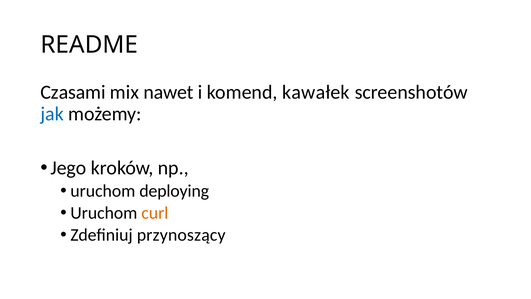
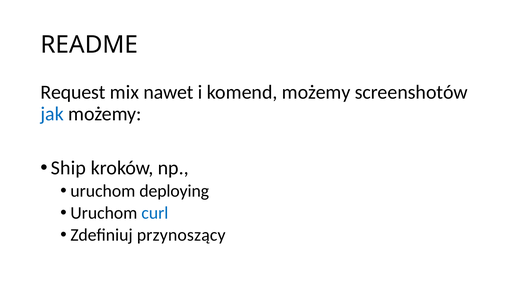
Czasami: Czasami -> Request
komend kawałek: kawałek -> możemy
Jego: Jego -> Ship
curl colour: orange -> blue
